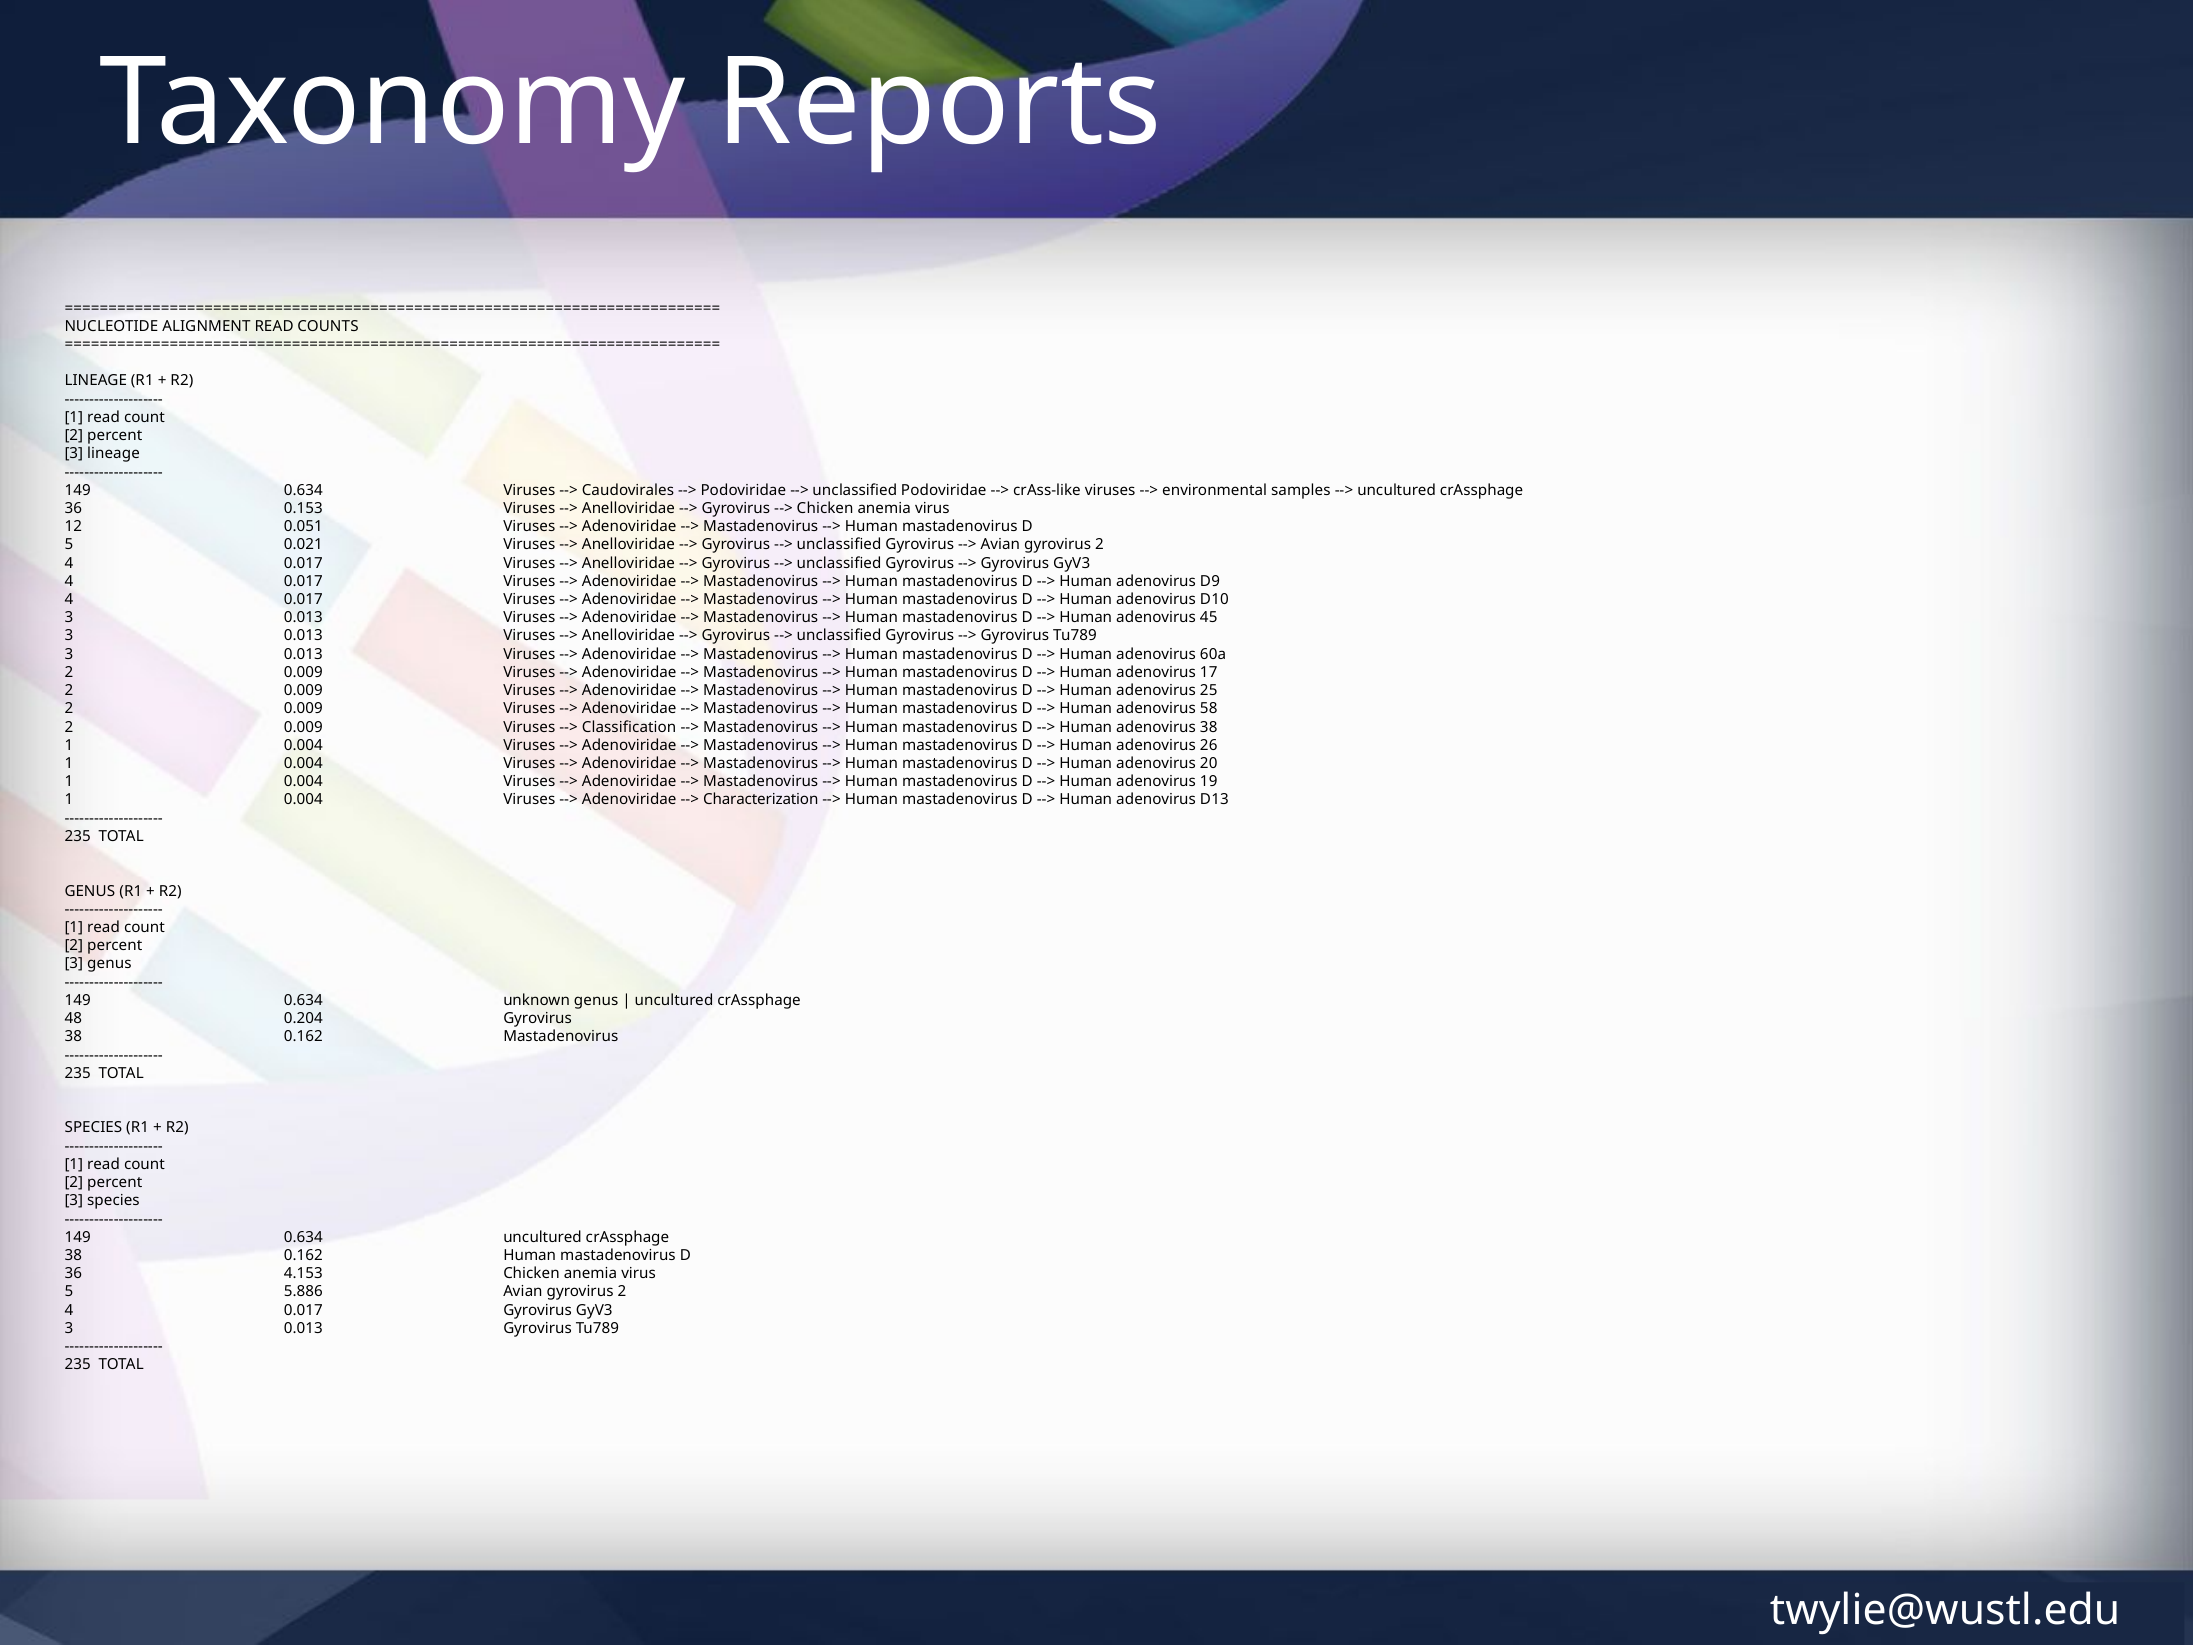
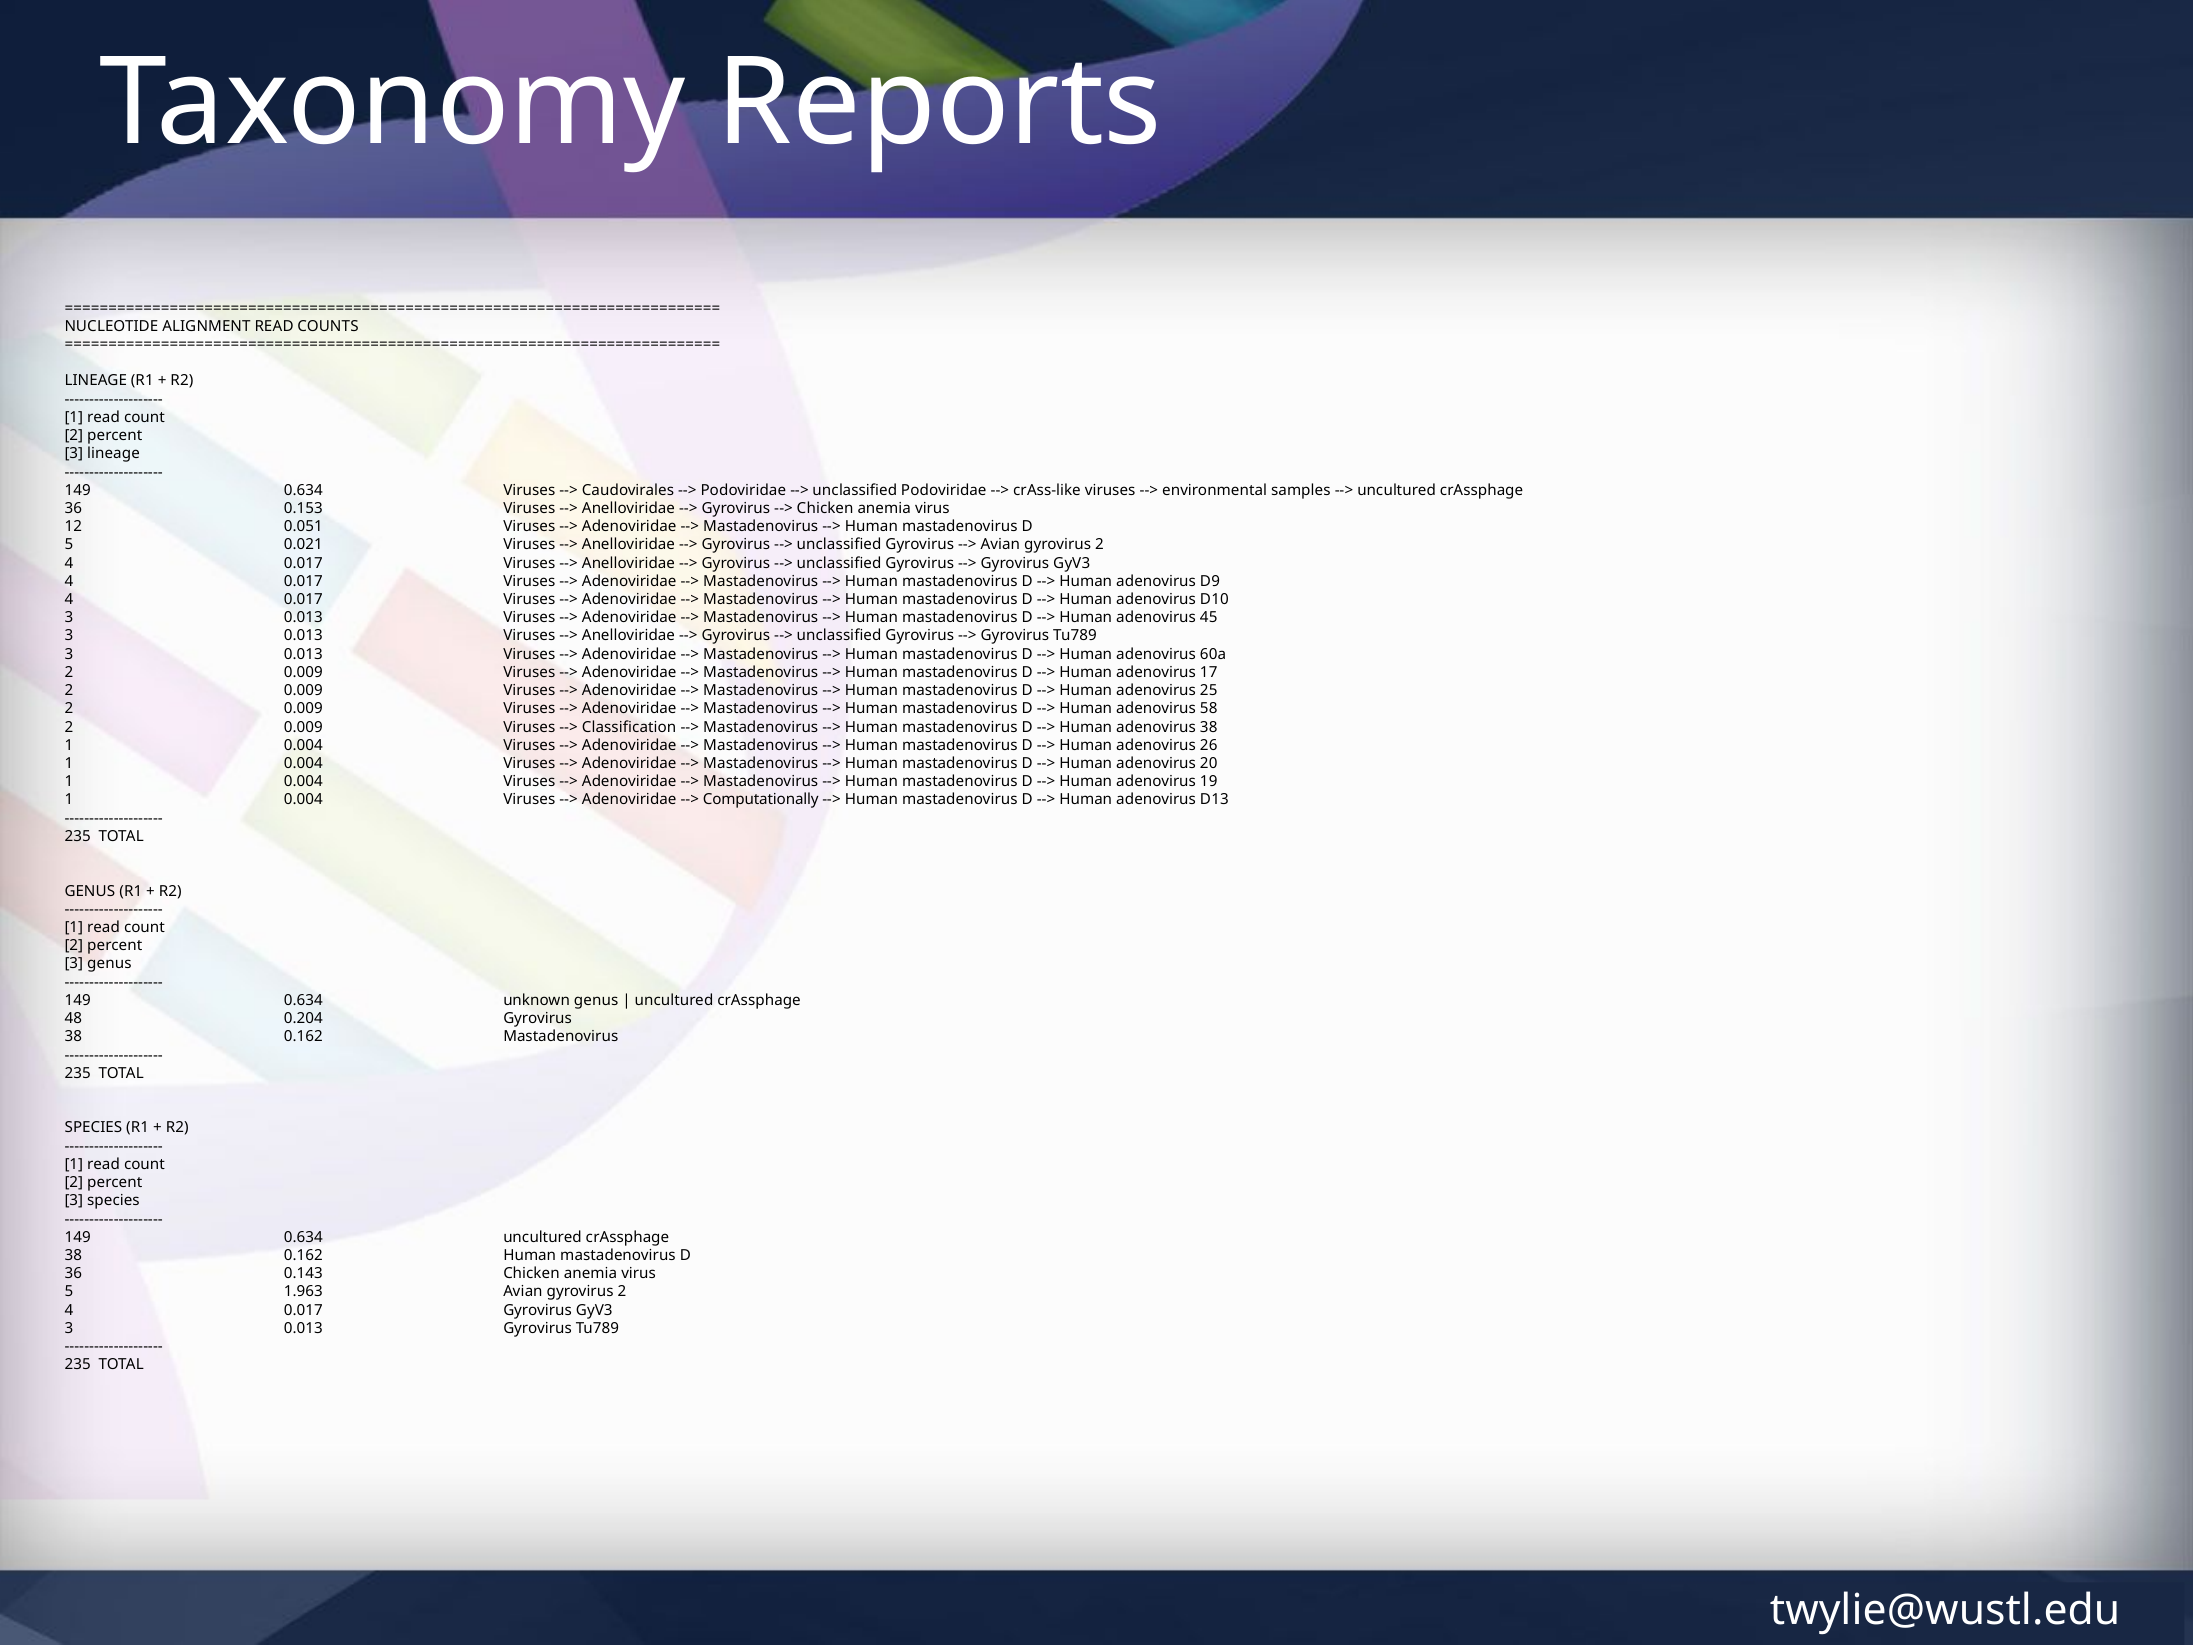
Characterization: Characterization -> Computationally
4.153: 4.153 -> 0.143
5.886: 5.886 -> 1.963
